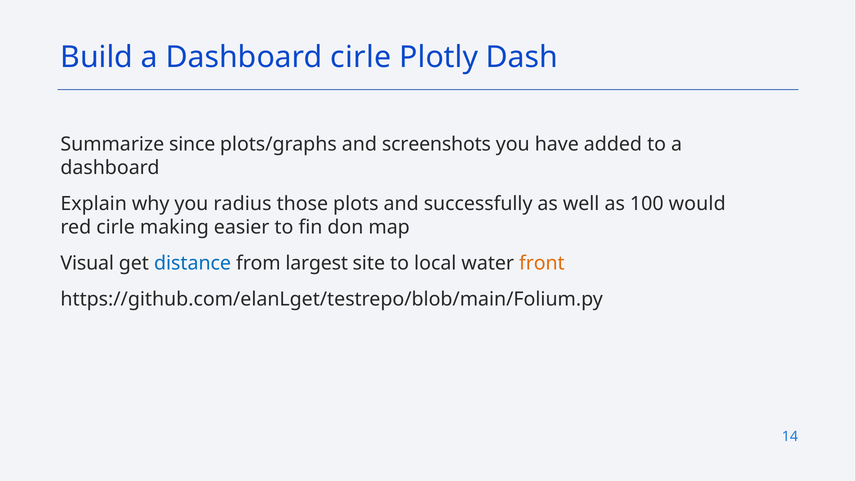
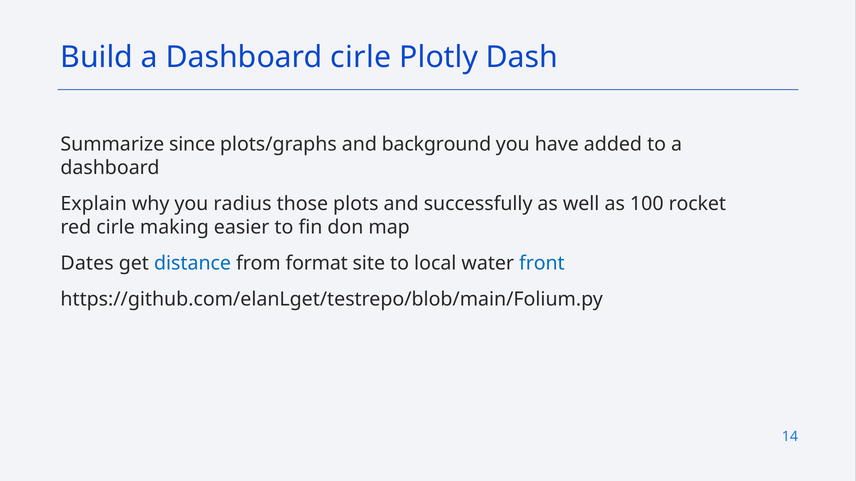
screenshots: screenshots -> background
would: would -> rocket
Visual: Visual -> Dates
largest: largest -> format
front colour: orange -> blue
